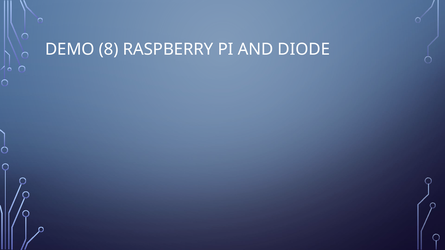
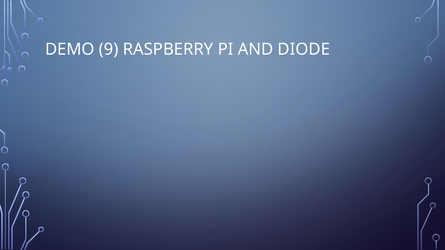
8: 8 -> 9
